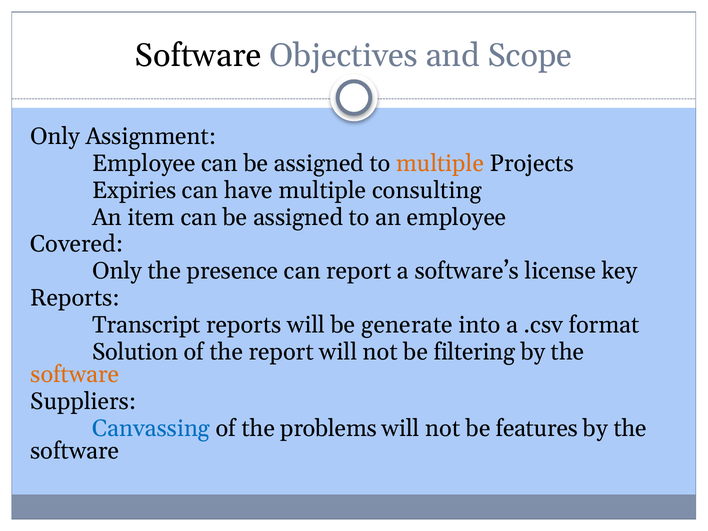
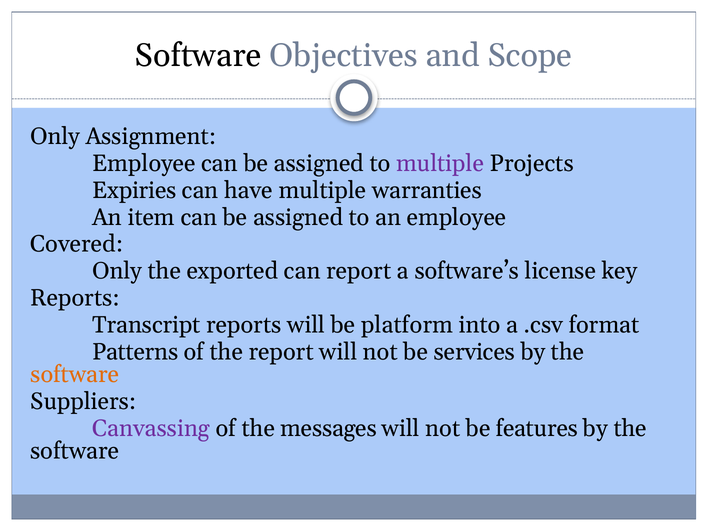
multiple at (440, 163) colour: orange -> purple
consulting: consulting -> warranties
presence: presence -> exported
generate: generate -> platform
Solution: Solution -> Patterns
filtering: filtering -> services
Canvassing colour: blue -> purple
problems: problems -> messages
